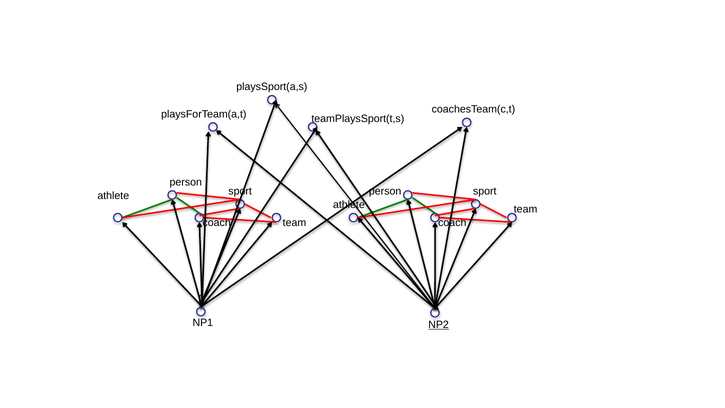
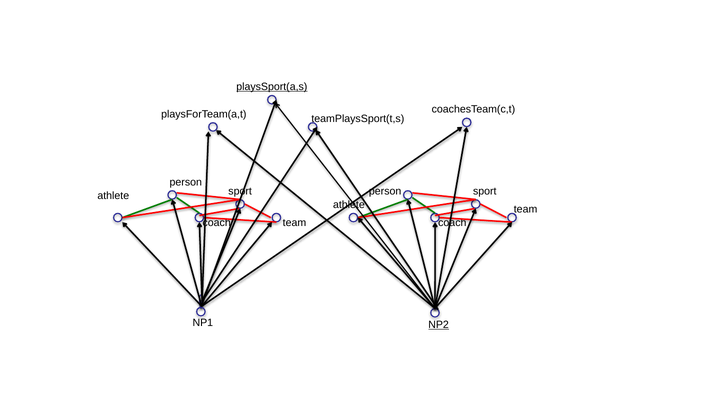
playsSport(a,s underline: none -> present
